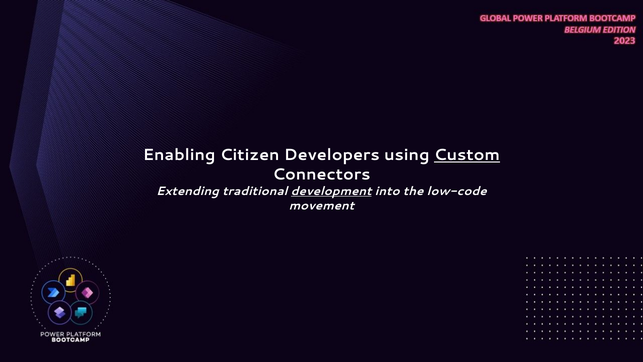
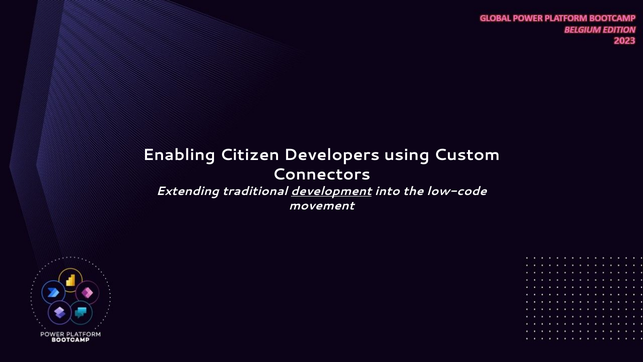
Custom underline: present -> none
